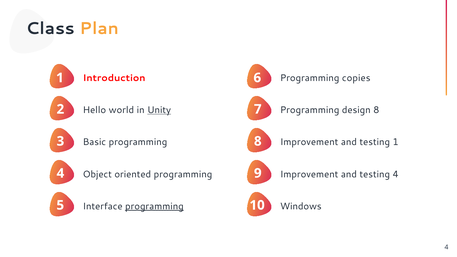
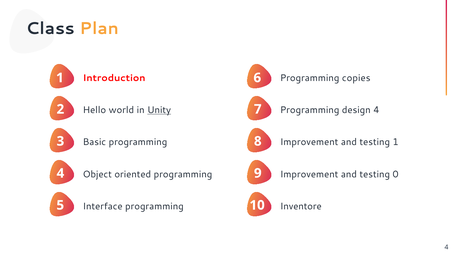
design 8: 8 -> 4
testing 4: 4 -> 0
programming at (154, 206) underline: present -> none
Windows: Windows -> Inventore
